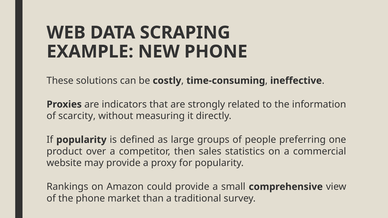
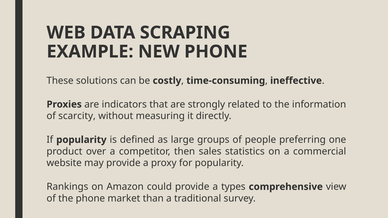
small: small -> types
